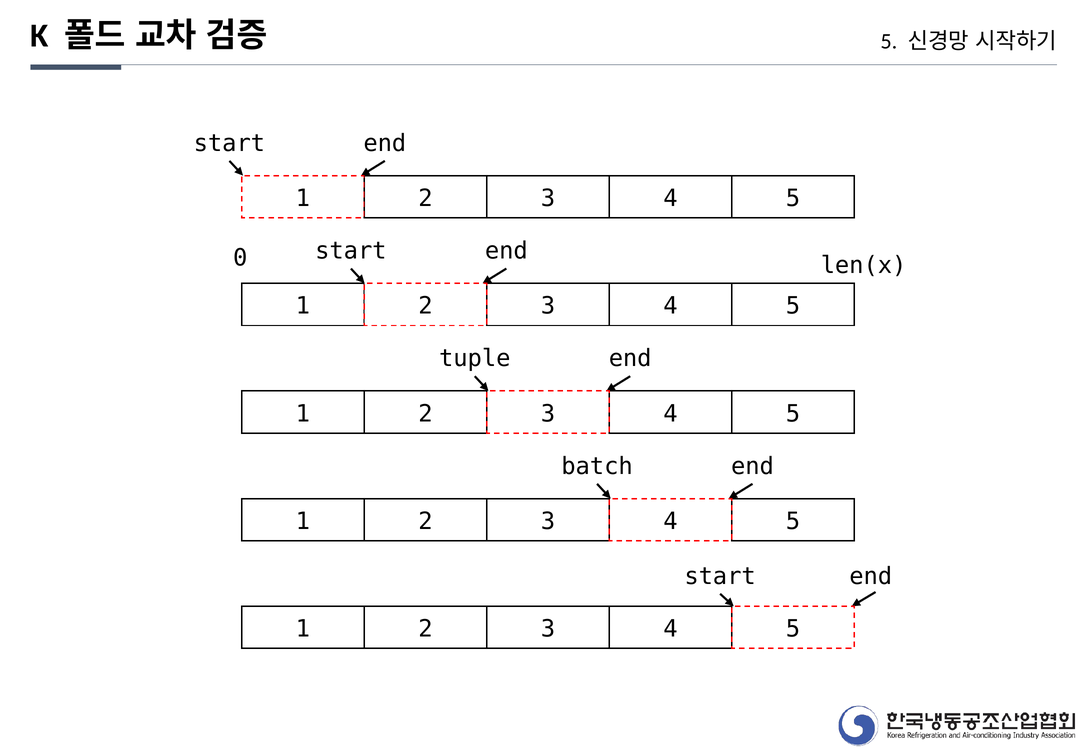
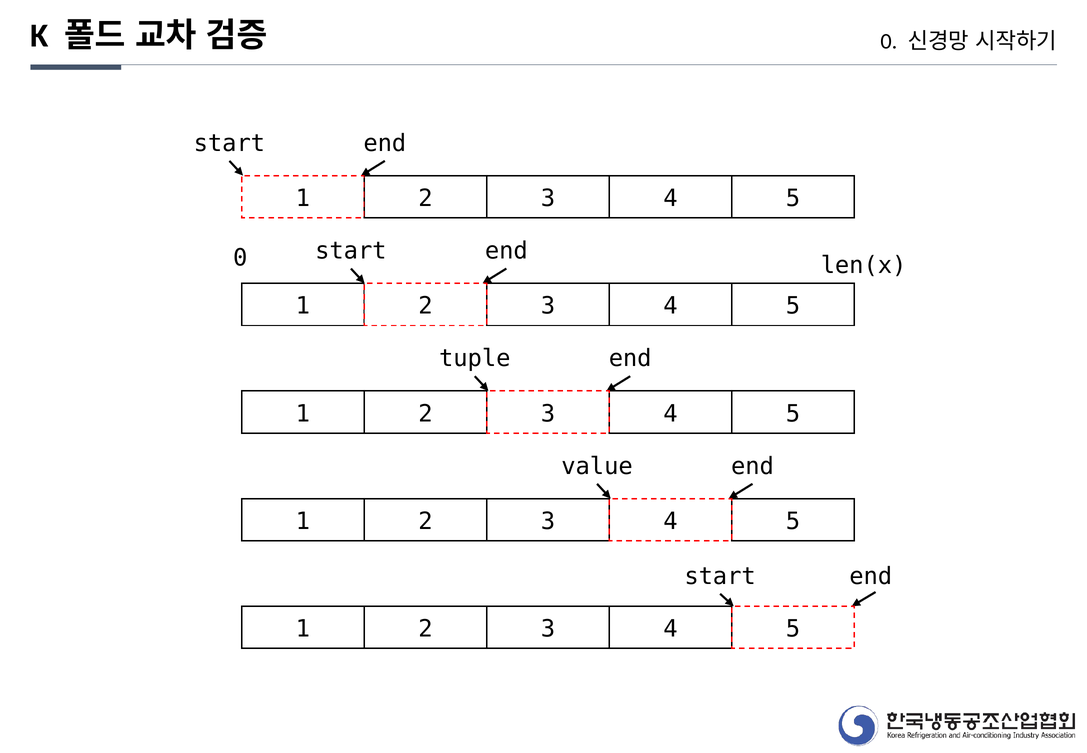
5 at (889, 41): 5 -> 0
batch: batch -> value
